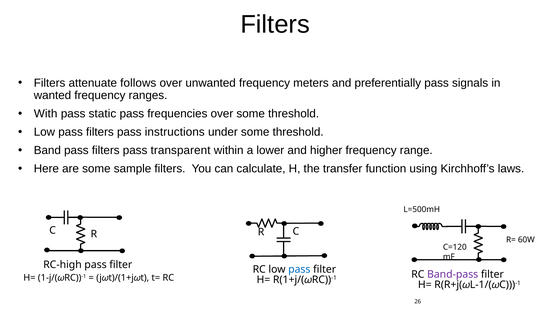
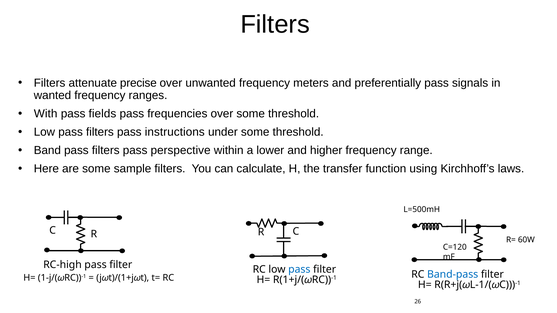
follows: follows -> precise
static: static -> fields
transparent: transparent -> perspective
Band-pass colour: purple -> blue
